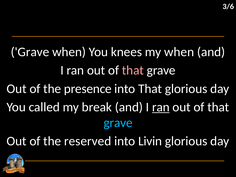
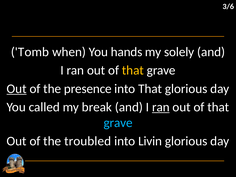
Grave at (30, 52): Grave -> Tomb
knees: knees -> hands
my when: when -> solely
that at (133, 70) colour: pink -> yellow
Out at (17, 89) underline: none -> present
reserved: reserved -> troubled
